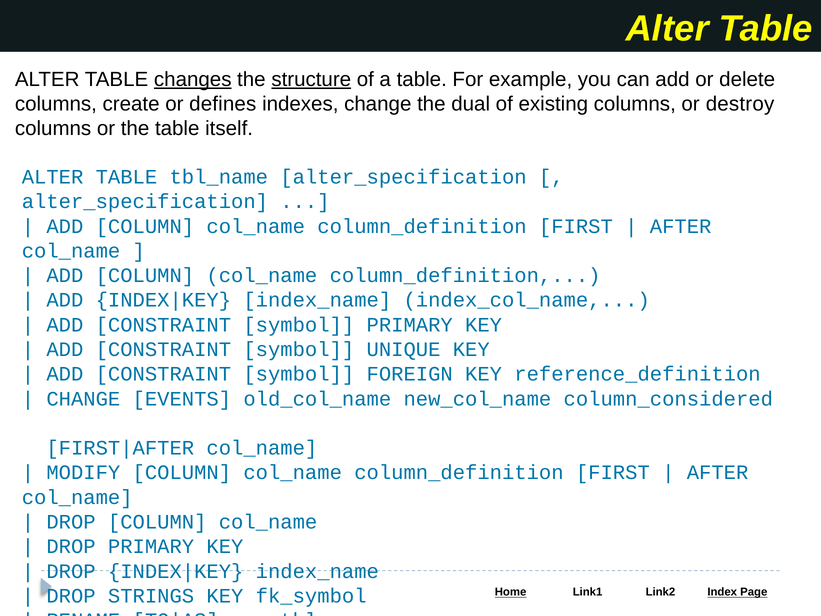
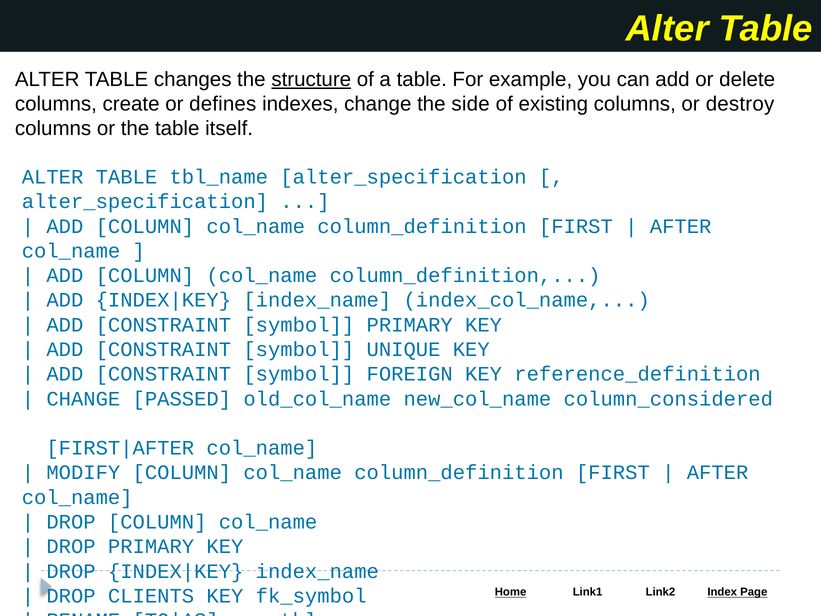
changes underline: present -> none
dual: dual -> side
EVENTS: EVENTS -> PASSED
STRINGS: STRINGS -> CLIENTS
